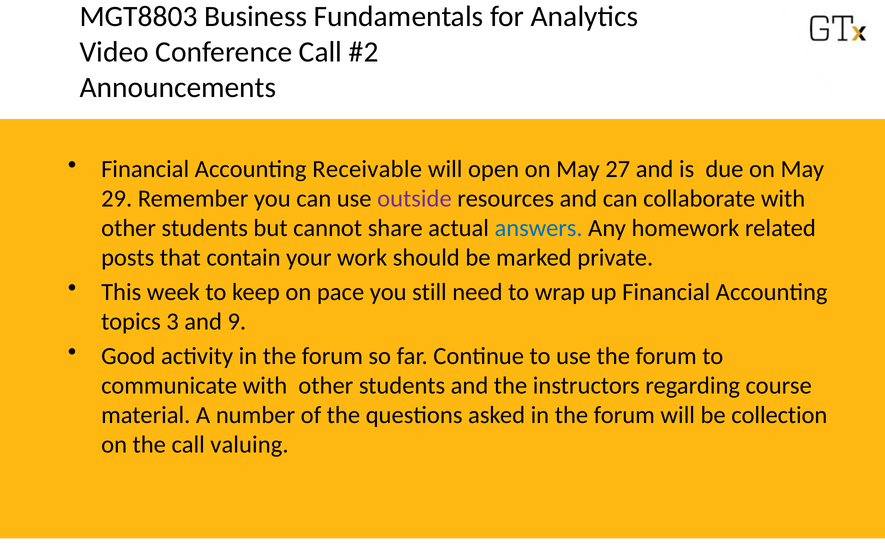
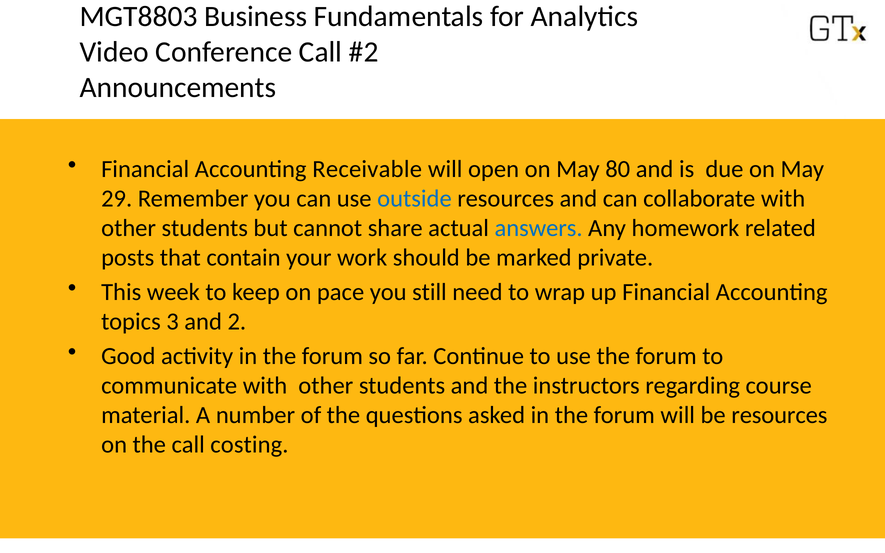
27: 27 -> 80
outside colour: purple -> blue
9: 9 -> 2
be collection: collection -> resources
valuing: valuing -> costing
